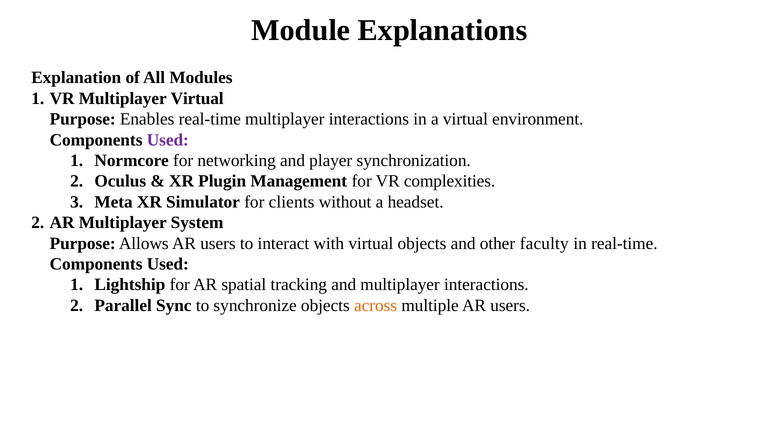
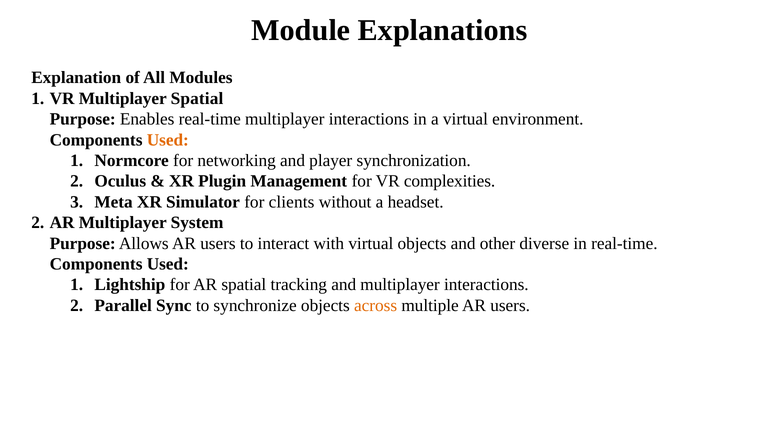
Multiplayer Virtual: Virtual -> Spatial
Used at (168, 140) colour: purple -> orange
faculty: faculty -> diverse
